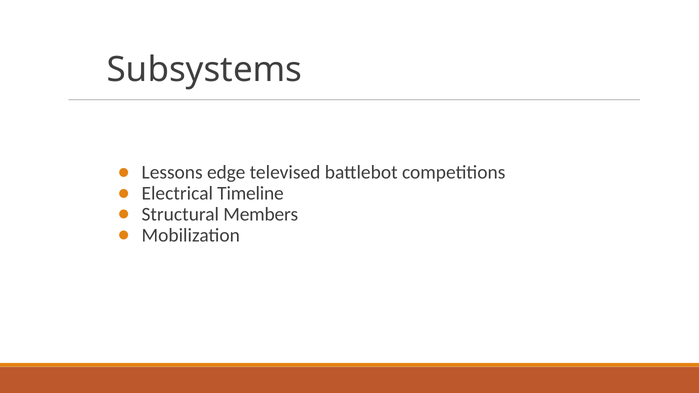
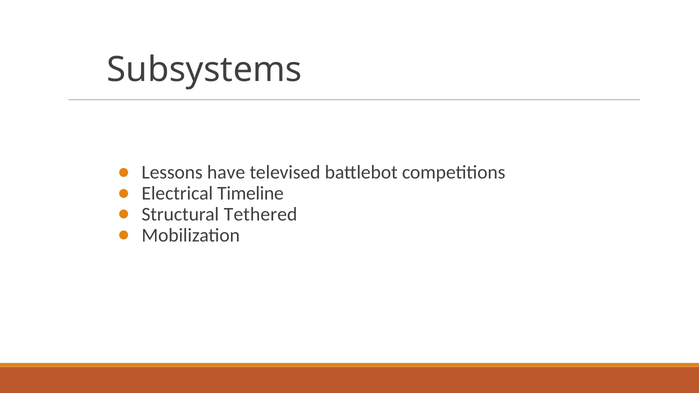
edge: edge -> have
Members: Members -> Tethered
